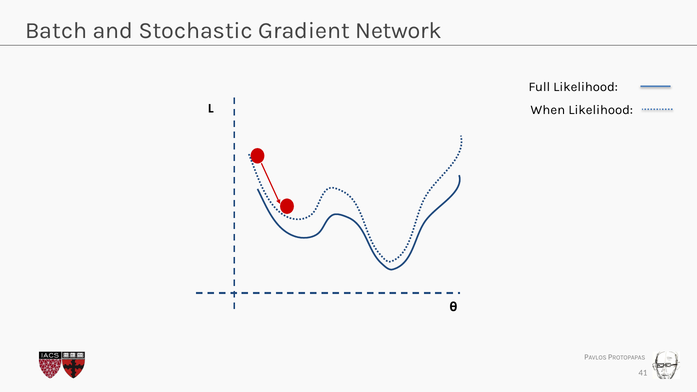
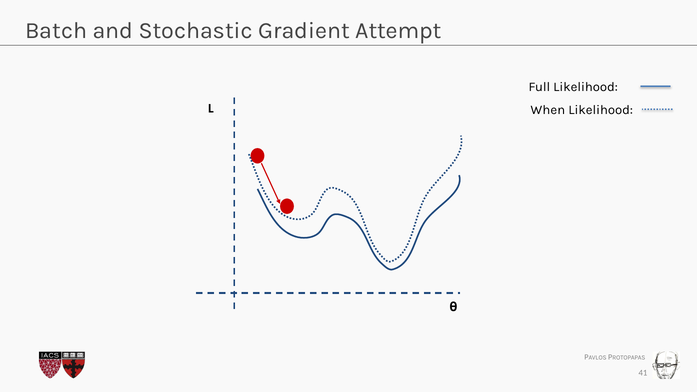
Network: Network -> Attempt
